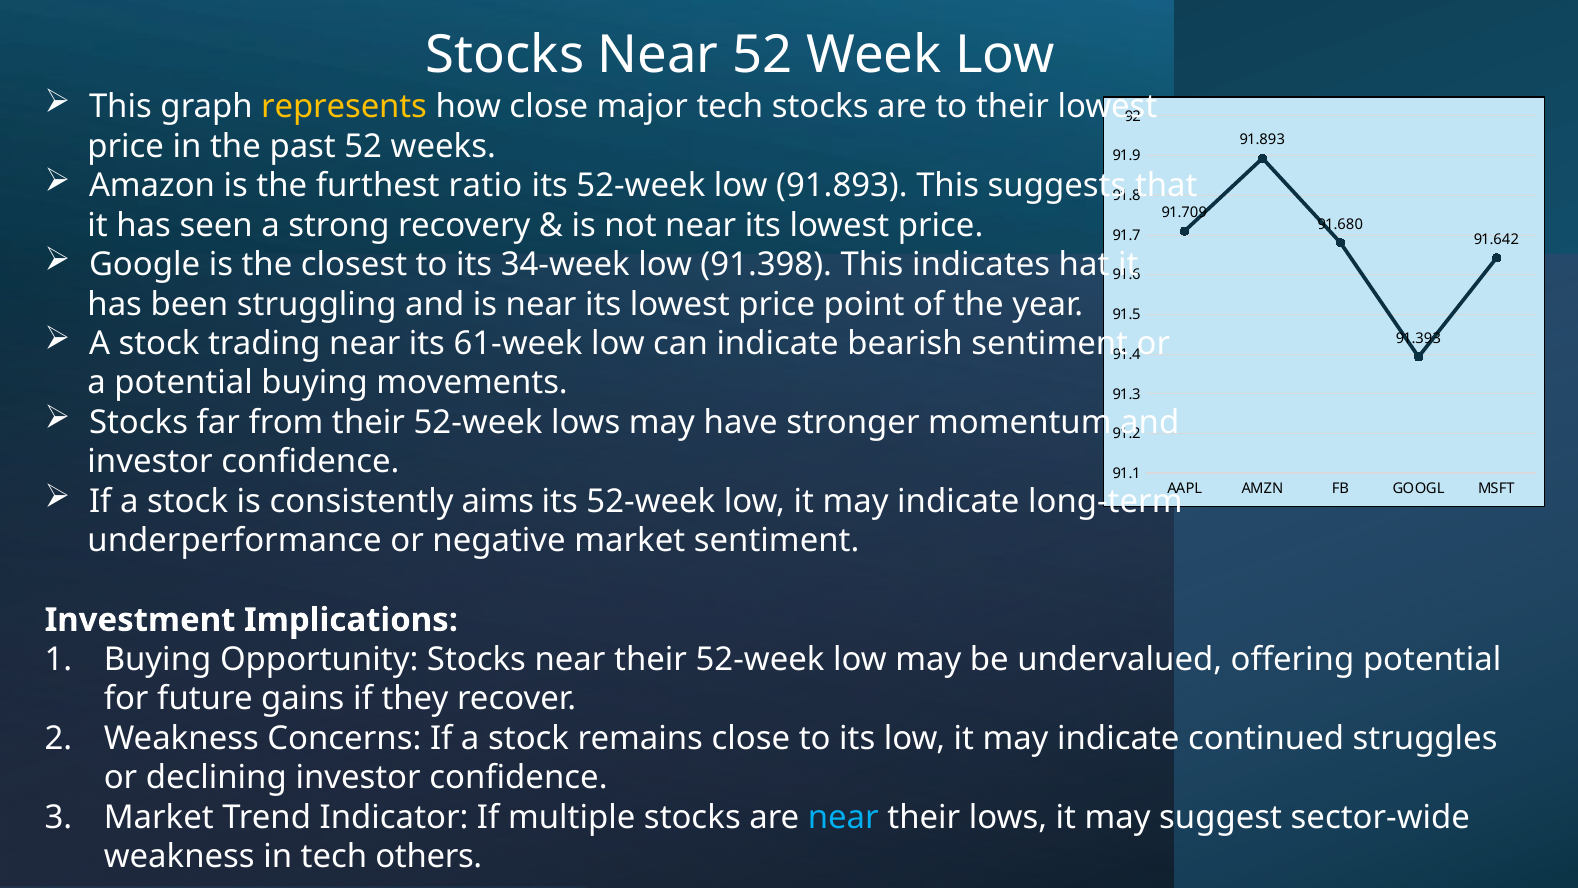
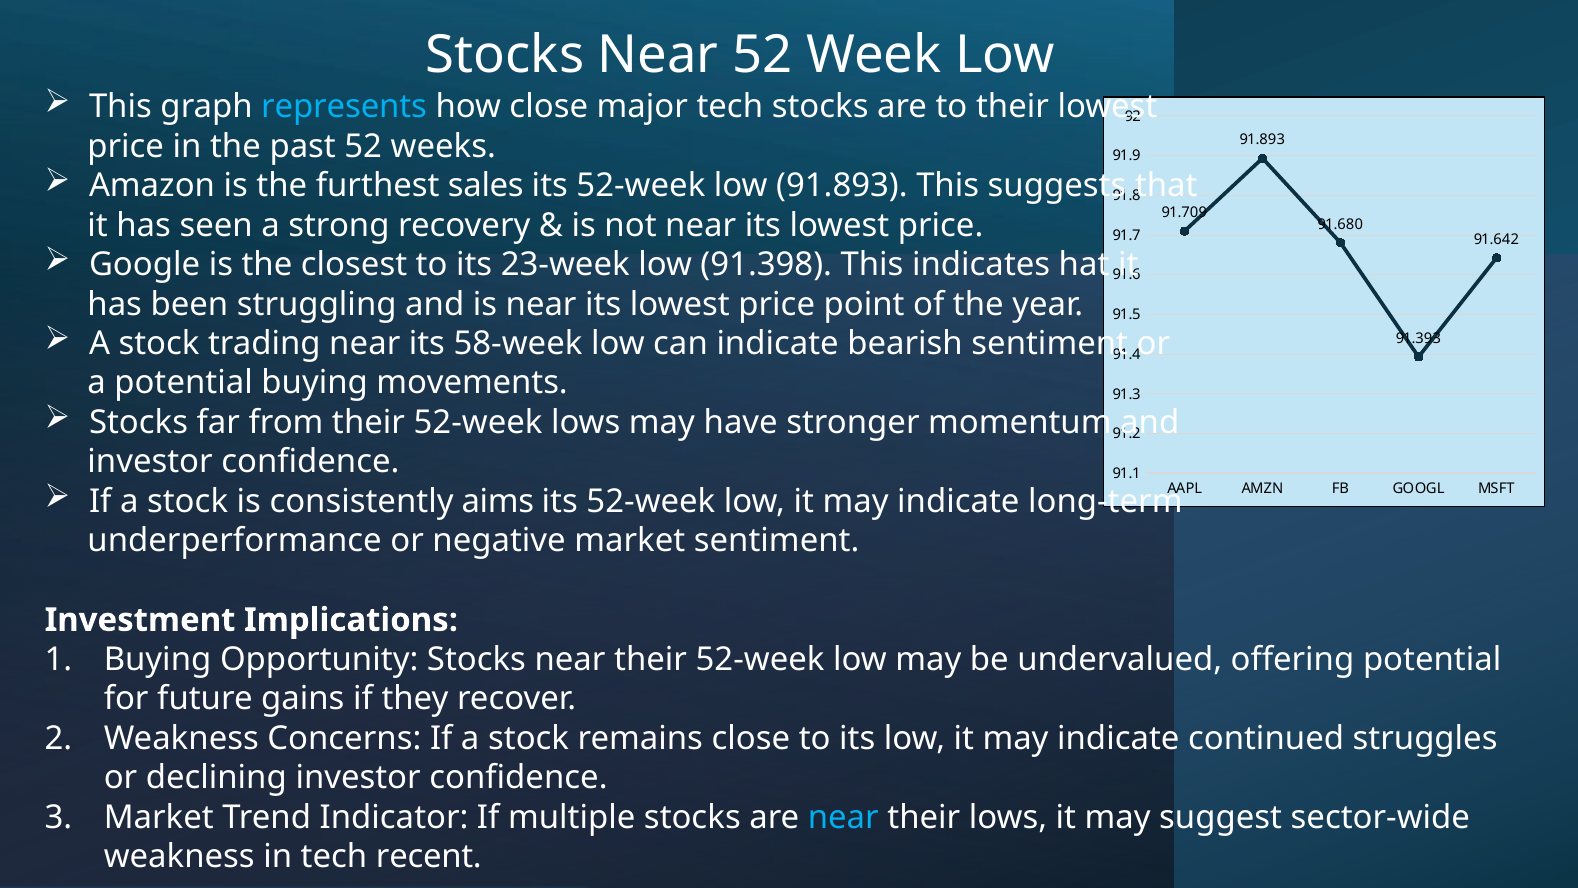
represents colour: yellow -> light blue
ratio: ratio -> sales
34-week: 34-week -> 23-week
61-week: 61-week -> 58-week
others: others -> recent
